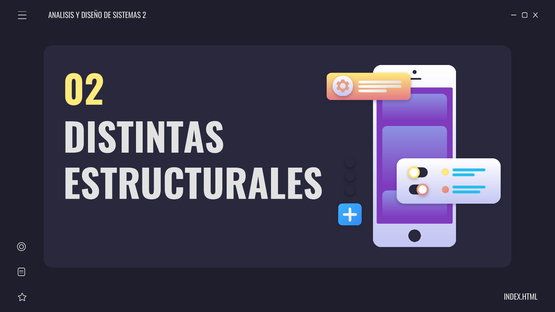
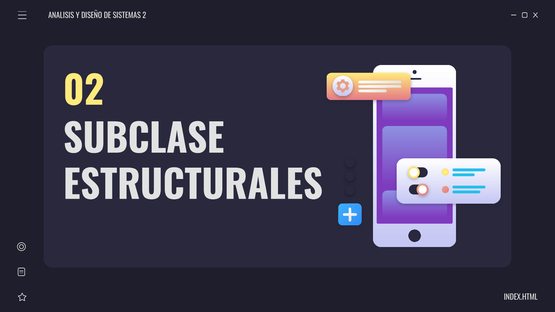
DISTINTAS: DISTINTAS -> SUBCLASE
